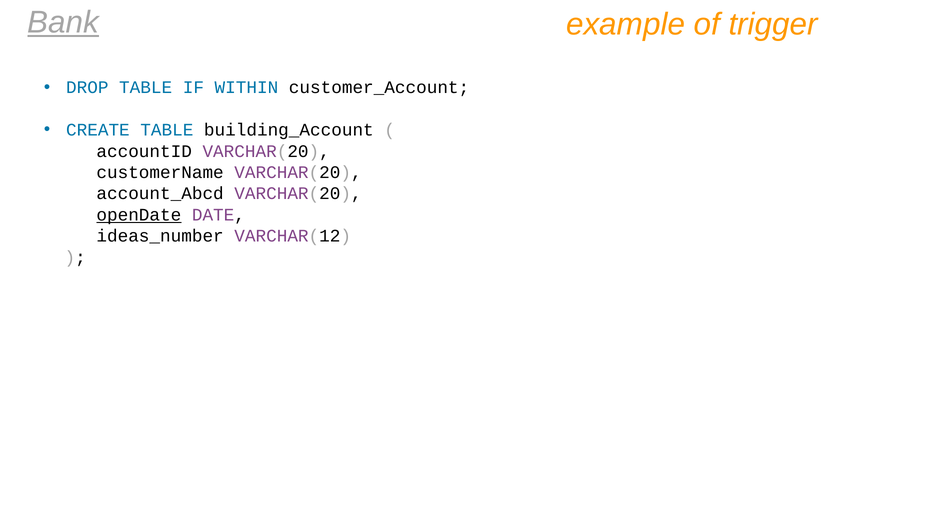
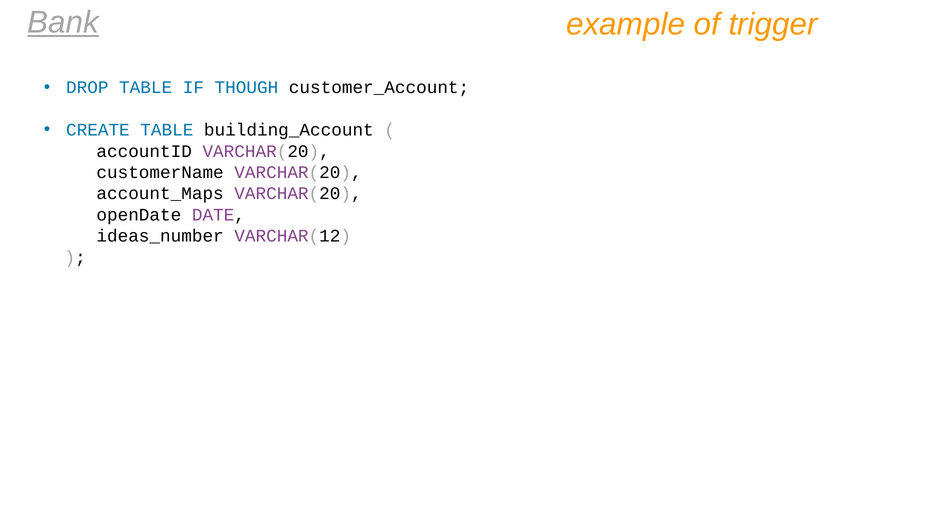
WITHIN: WITHIN -> THOUGH
account_Abcd: account_Abcd -> account_Maps
openDate underline: present -> none
